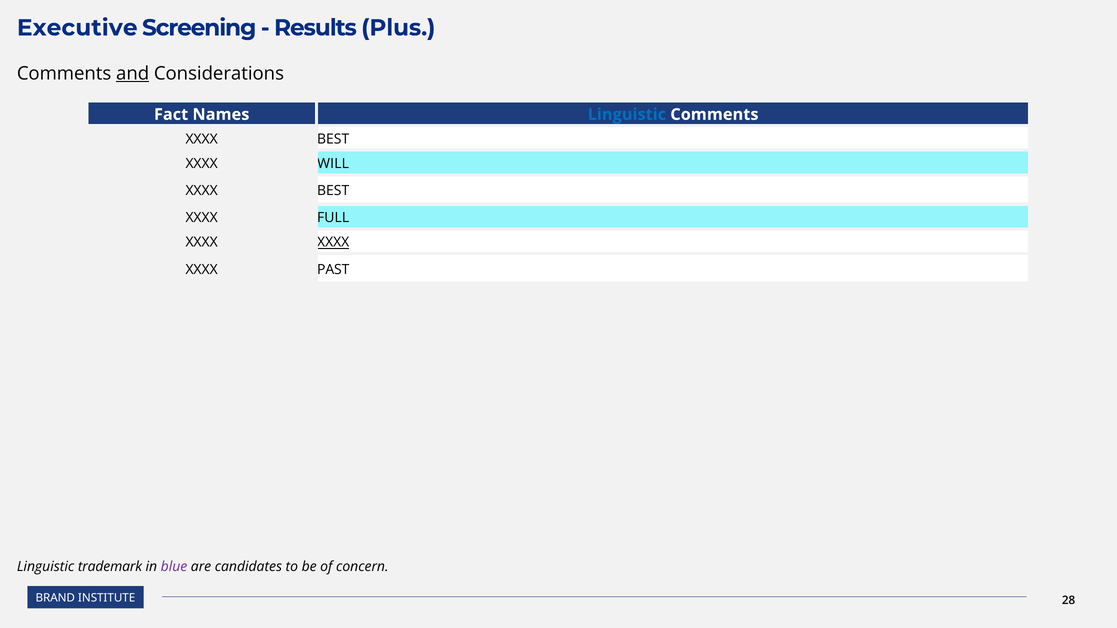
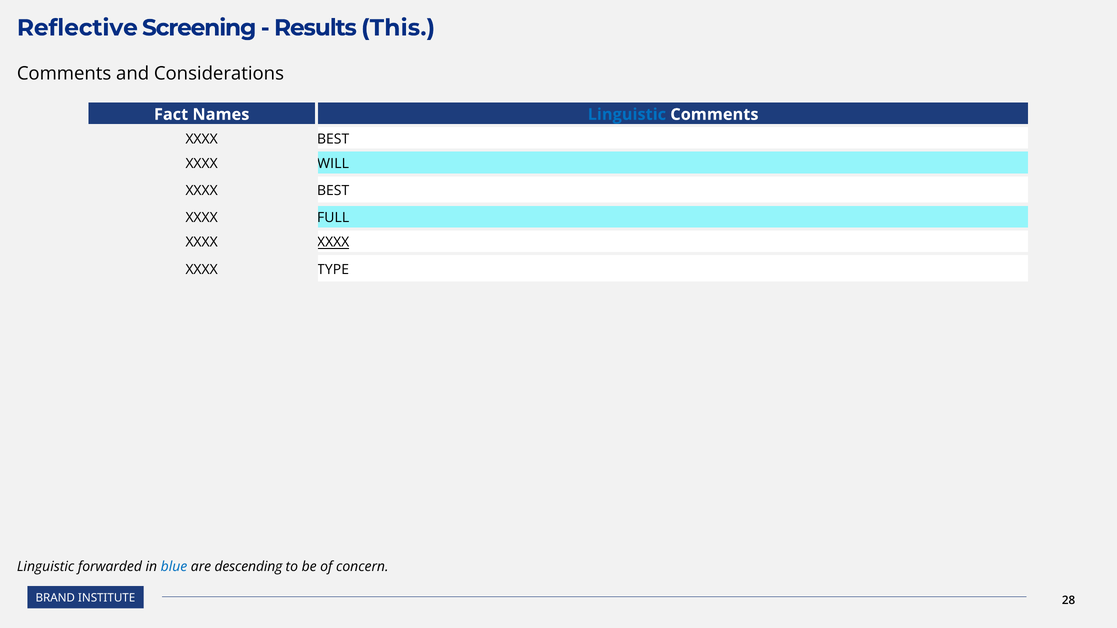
Executive: Executive -> Reflective
Plus: Plus -> This
and underline: present -> none
PAST: PAST -> TYPE
trademark: trademark -> forwarded
blue colour: purple -> blue
candidates: candidates -> descending
